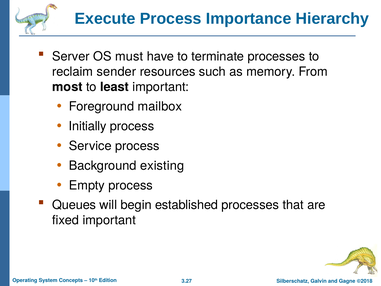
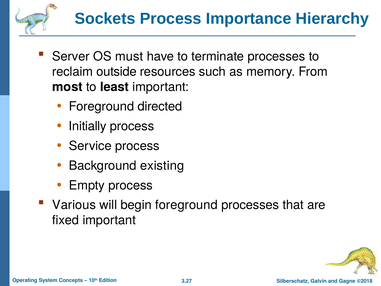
Execute: Execute -> Sockets
sender: sender -> outside
mailbox: mailbox -> directed
Queues: Queues -> Various
begin established: established -> foreground
